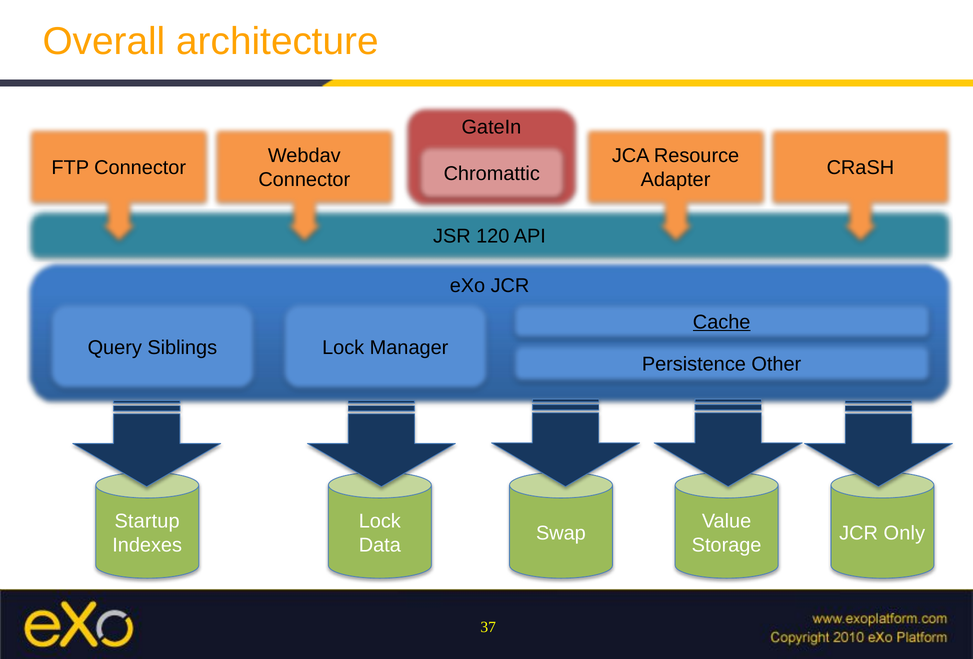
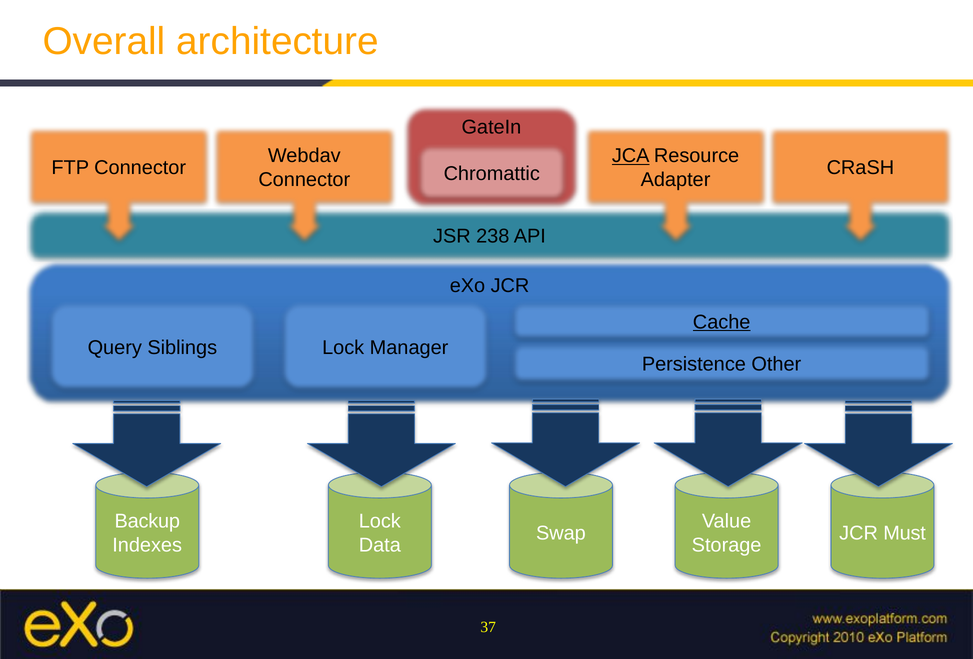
JCA underline: none -> present
120: 120 -> 238
Startup: Startup -> Backup
Only: Only -> Must
